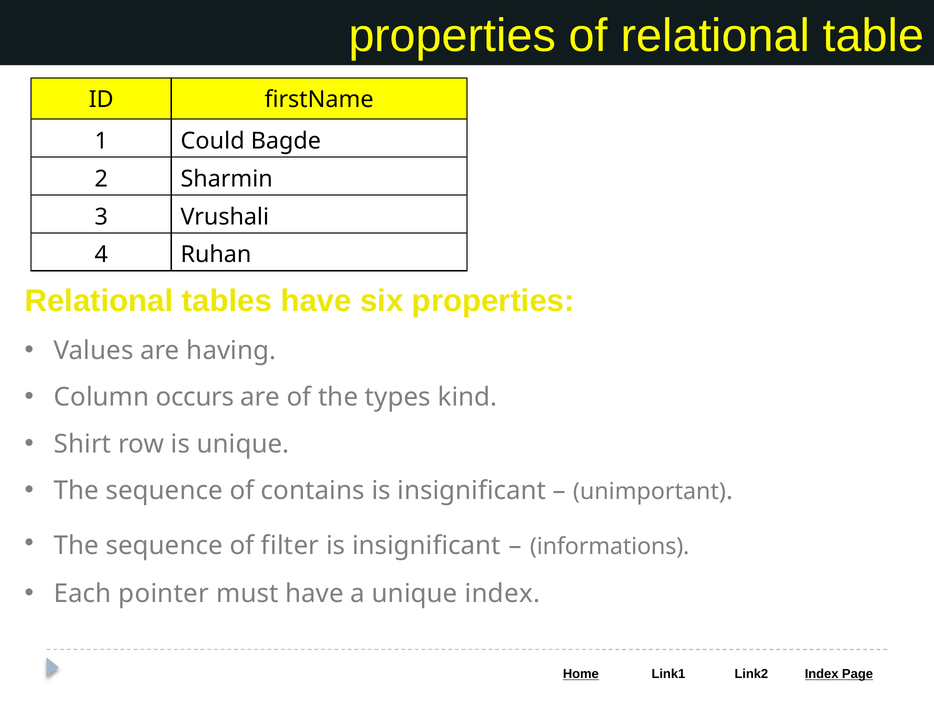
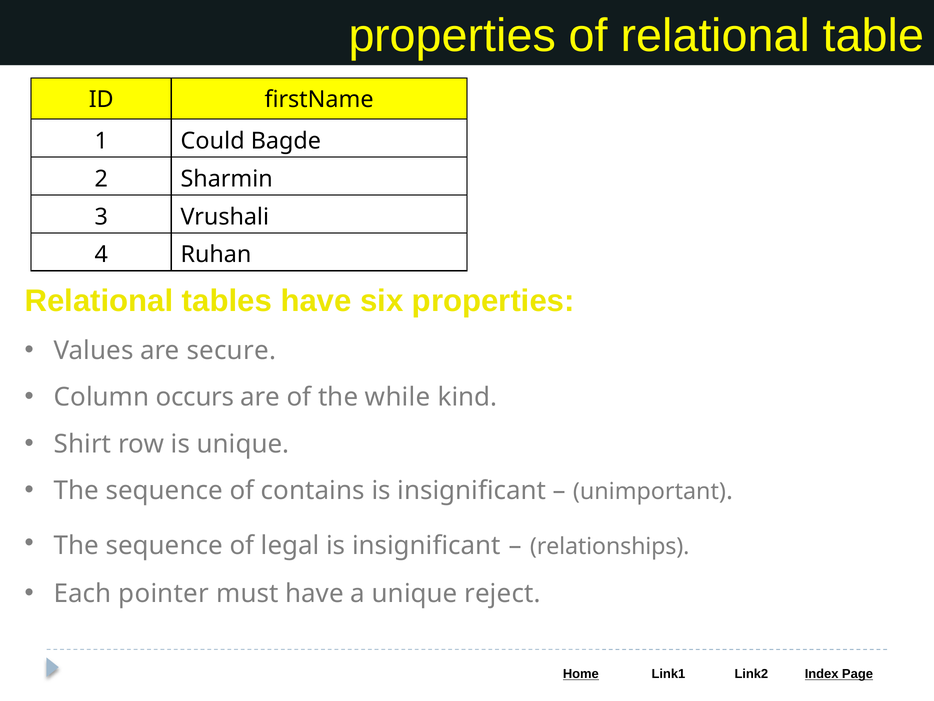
having: having -> secure
types: types -> while
filter: filter -> legal
informations: informations -> relationships
unique index: index -> reject
